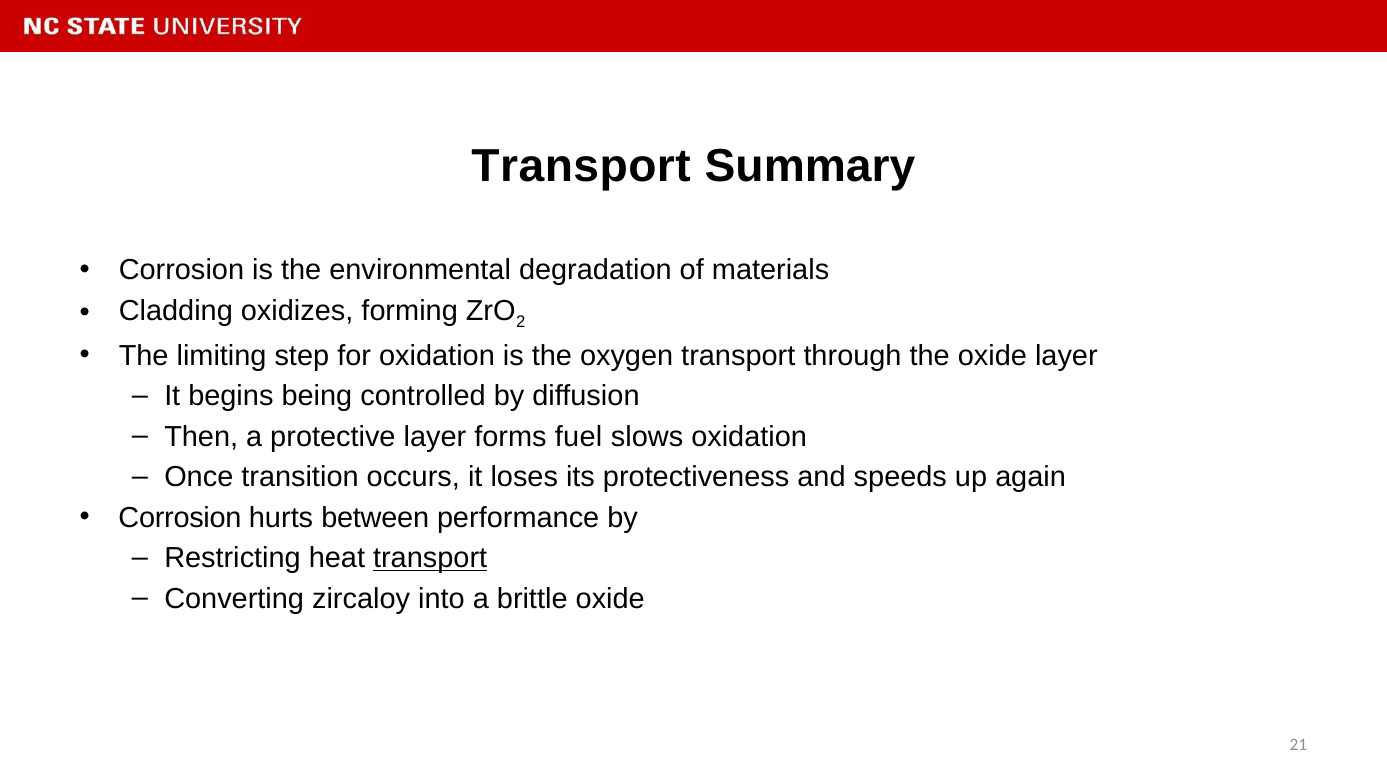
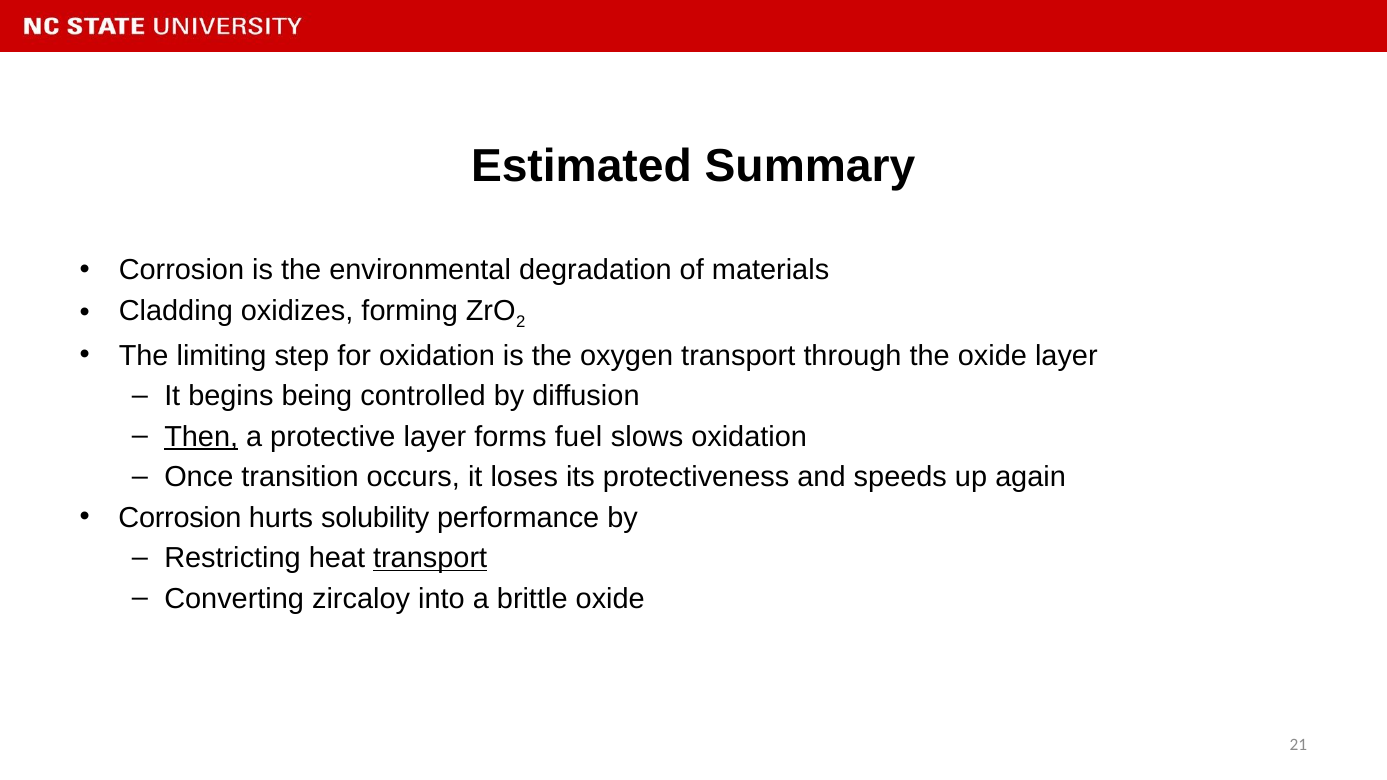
Transport at (581, 166): Transport -> Estimated
Then underline: none -> present
between: between -> solubility
